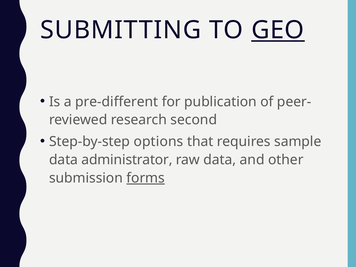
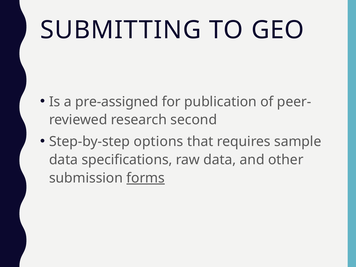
GEO underline: present -> none
pre-different: pre-different -> pre-assigned
administrator: administrator -> specifications
